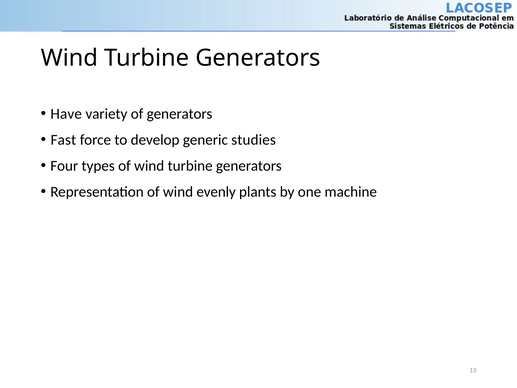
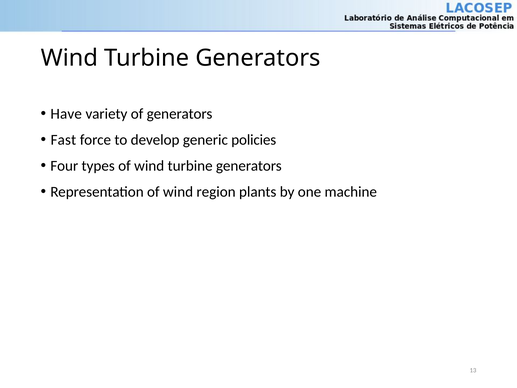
studies: studies -> policies
evenly: evenly -> region
